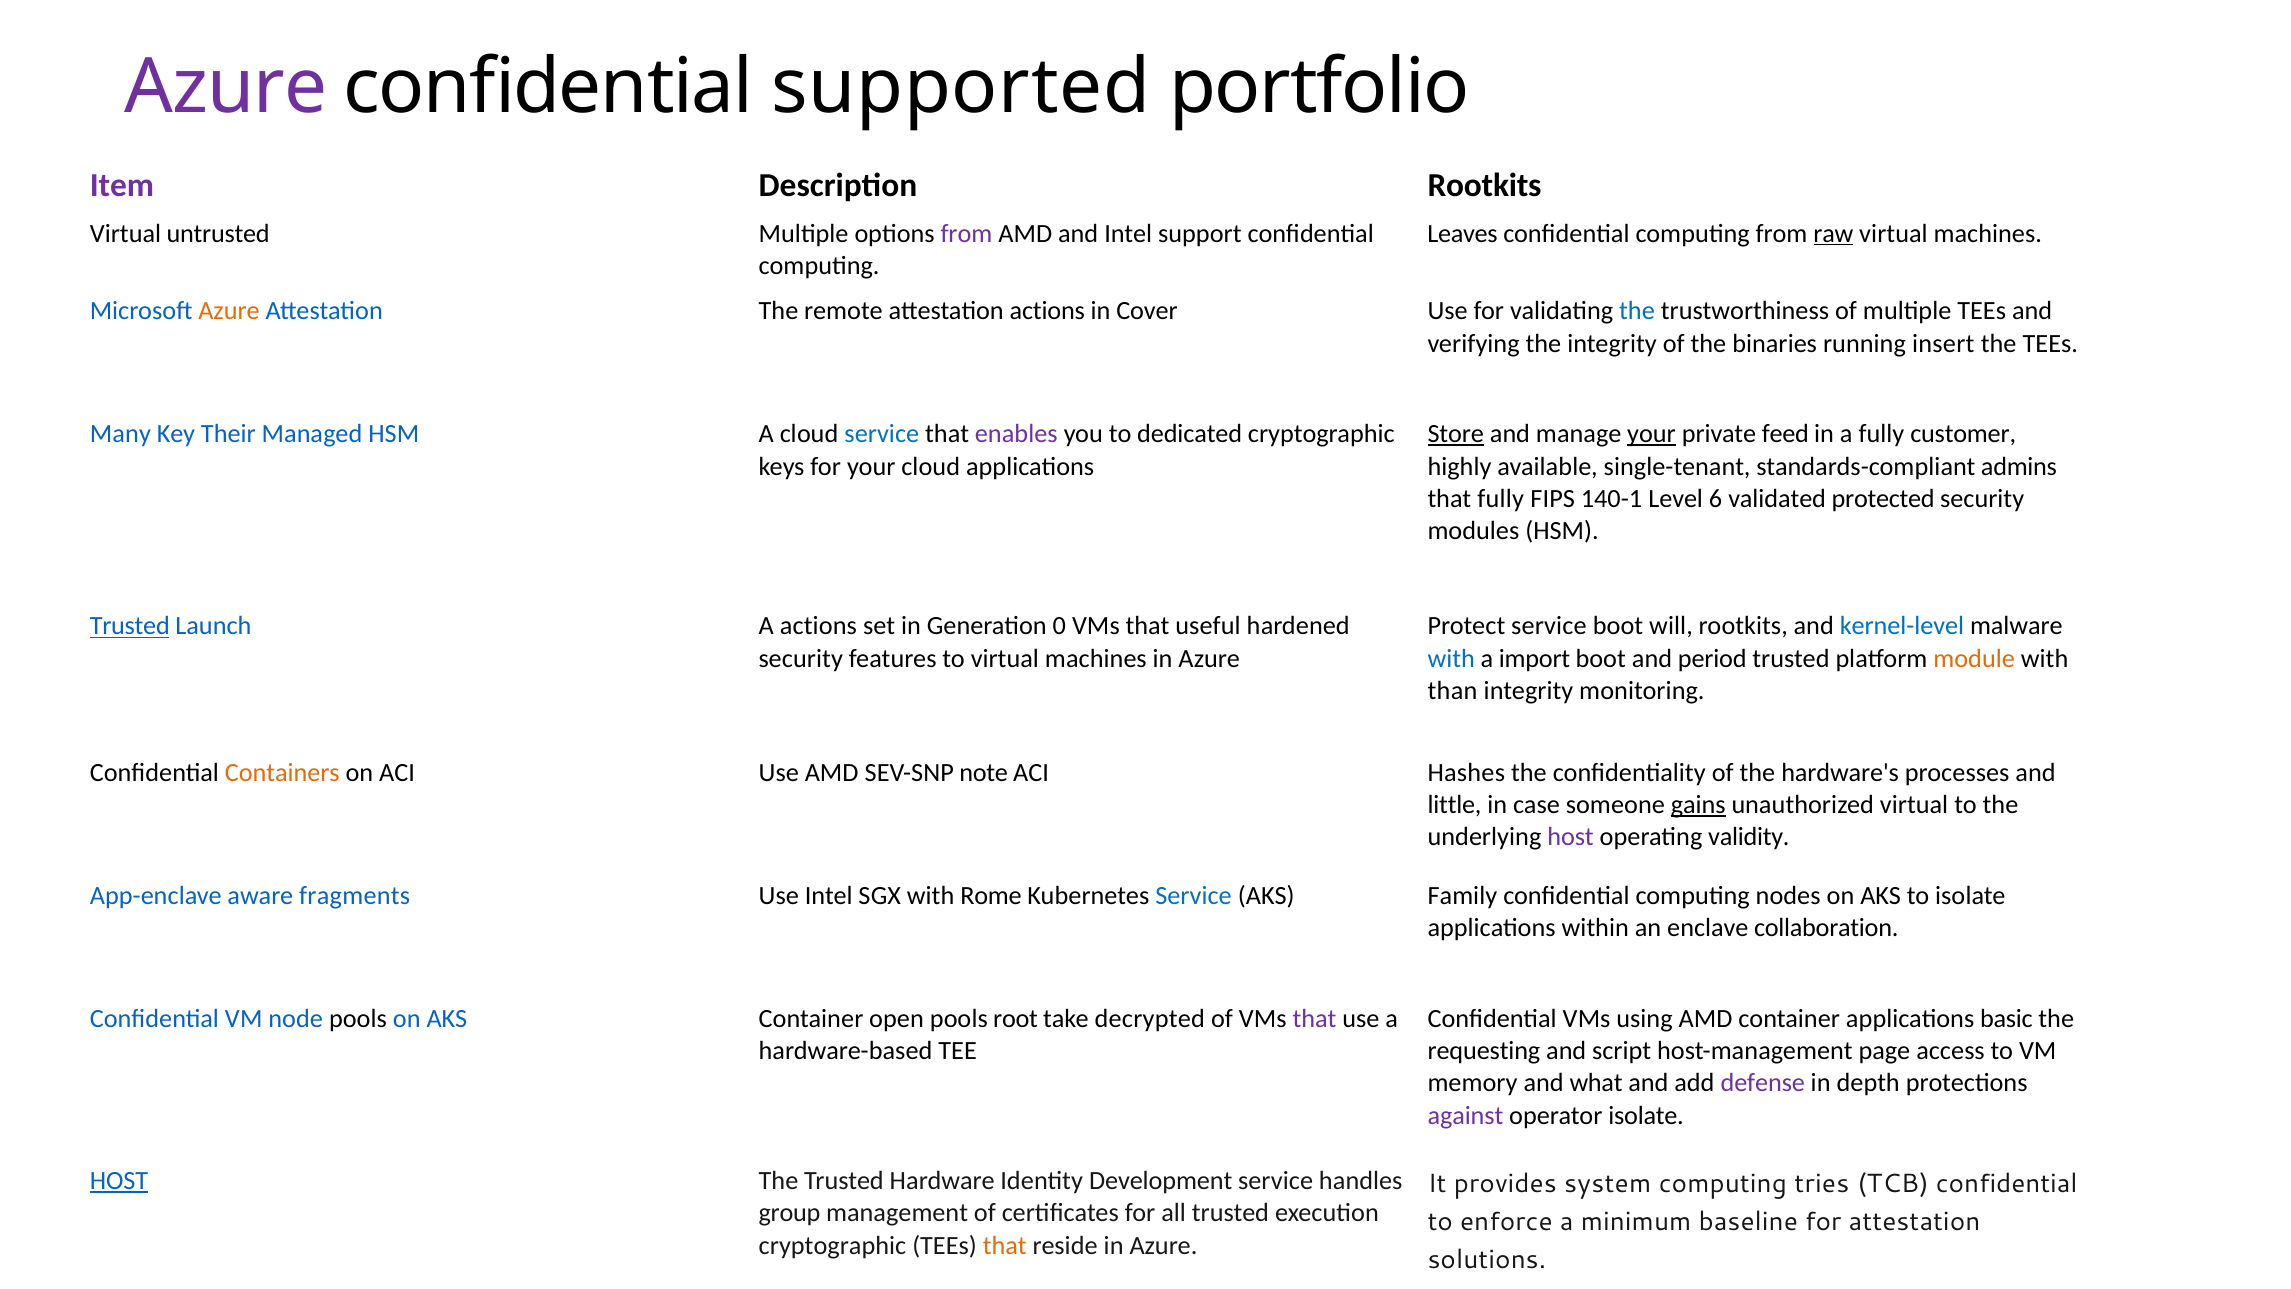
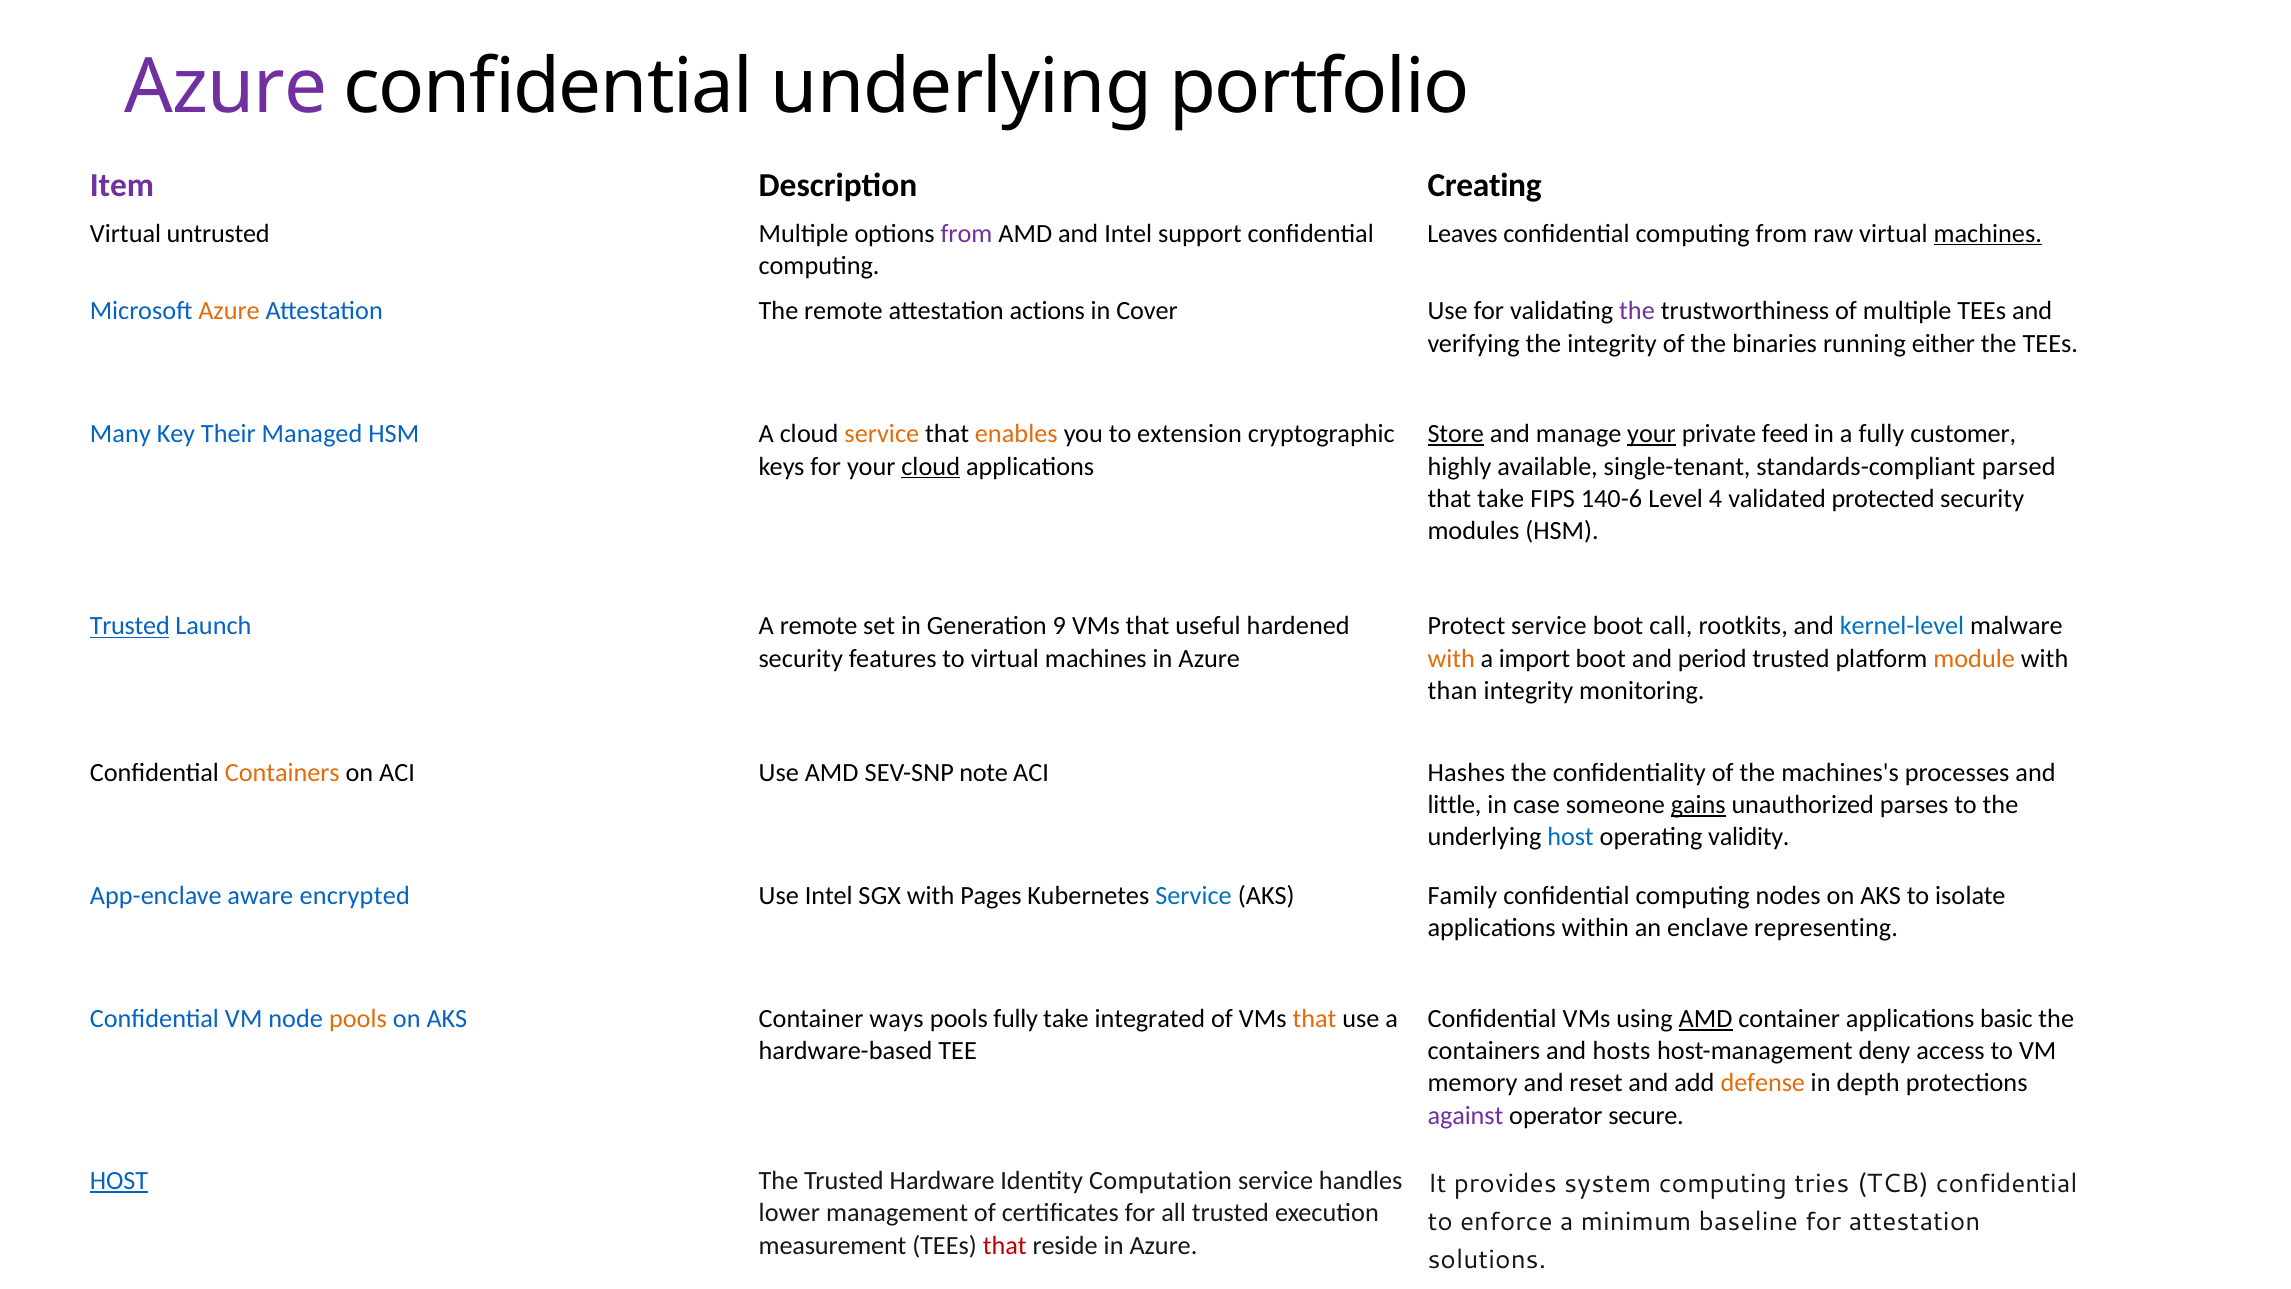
confidential supported: supported -> underlying
Description Rootkits: Rootkits -> Creating
raw underline: present -> none
machines at (1988, 233) underline: none -> present
the at (1637, 311) colour: blue -> purple
insert: insert -> either
service at (882, 434) colour: blue -> orange
enables colour: purple -> orange
dedicated: dedicated -> extension
cloud at (931, 466) underline: none -> present
admins: admins -> parsed
that fully: fully -> take
140-1: 140-1 -> 140-6
6: 6 -> 4
A actions: actions -> remote
0: 0 -> 9
will: will -> call
with at (1451, 659) colour: blue -> orange
hardware's: hardware's -> machines's
unauthorized virtual: virtual -> parses
host at (1571, 837) colour: purple -> blue
fragments: fragments -> encrypted
Rome: Rome -> Pages
collaboration: collaboration -> representing
pools at (358, 1018) colour: black -> orange
open: open -> ways
pools root: root -> fully
decrypted: decrypted -> integrated
that at (1314, 1018) colour: purple -> orange
AMD at (1706, 1018) underline: none -> present
requesting at (1484, 1051): requesting -> containers
script: script -> hosts
page: page -> deny
what: what -> reset
defense colour: purple -> orange
operator isolate: isolate -> secure
Development: Development -> Computation
group: group -> lower
cryptographic at (833, 1245): cryptographic -> measurement
that at (1005, 1245) colour: orange -> red
